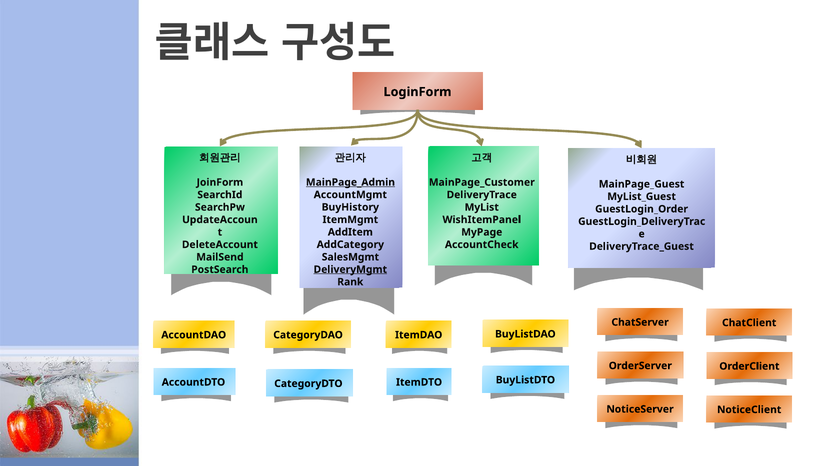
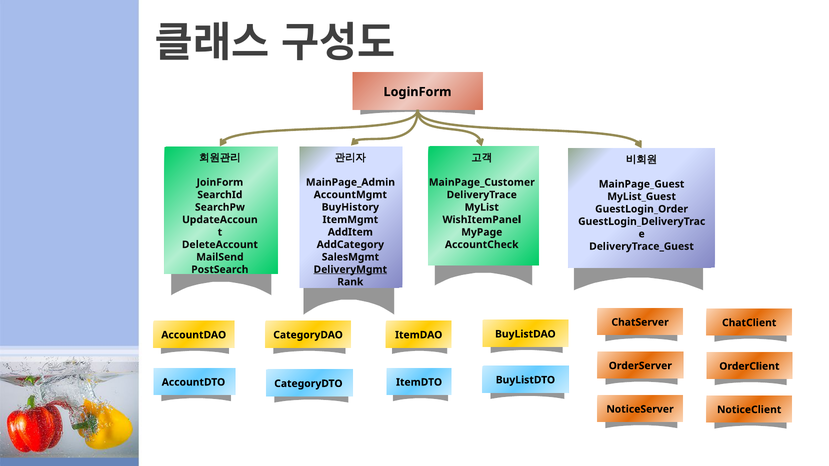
MainPage_Admin underline: present -> none
